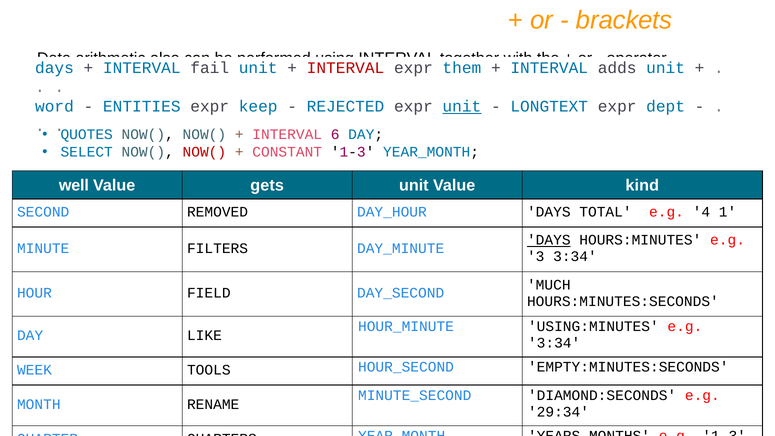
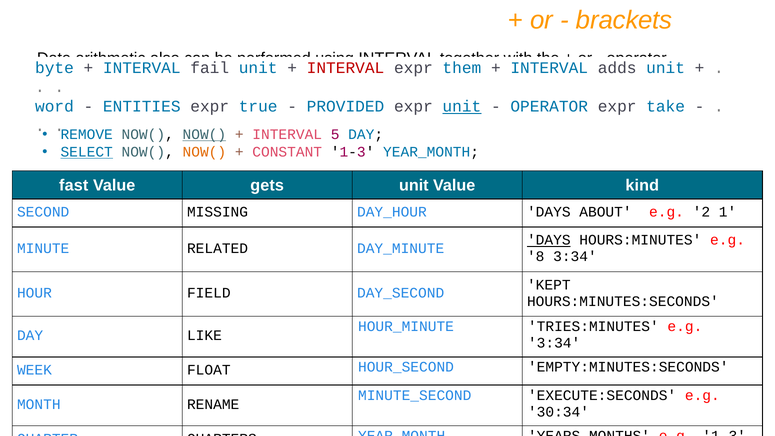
days at (54, 68): days -> byte
keep: keep -> true
REJECTED: REJECTED -> PROVIDED
LONGTEXT at (549, 106): LONGTEXT -> OPERATOR
dept: dept -> take
QUOTES: QUOTES -> REMOVE
NOW( at (204, 135) underline: none -> present
6: 6 -> 5
SELECT underline: none -> present
NOW( at (204, 152) colour: red -> orange
well: well -> fast
REMOVED: REMOVED -> MISSING
TOTAL: TOTAL -> ABOUT
4: 4 -> 2
FILTERS: FILTERS -> RELATED
3: 3 -> 8
MUCH: MUCH -> KEPT
USING:MINUTES: USING:MINUTES -> TRIES:MINUTES
TOOLS: TOOLS -> FLOAT
DIAMOND:SECONDS: DIAMOND:SECONDS -> EXECUTE:SECONDS
29:34: 29:34 -> 30:34
